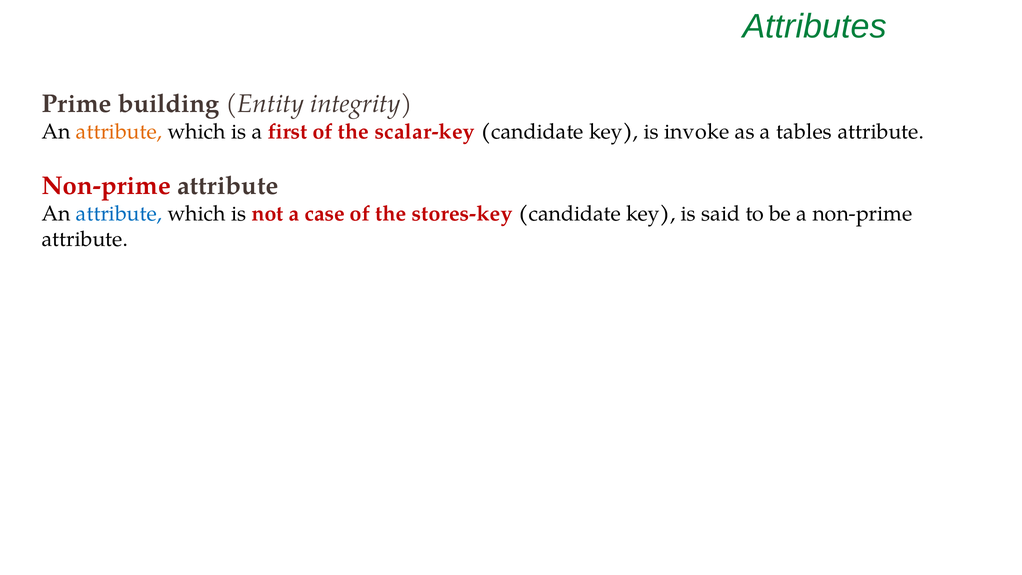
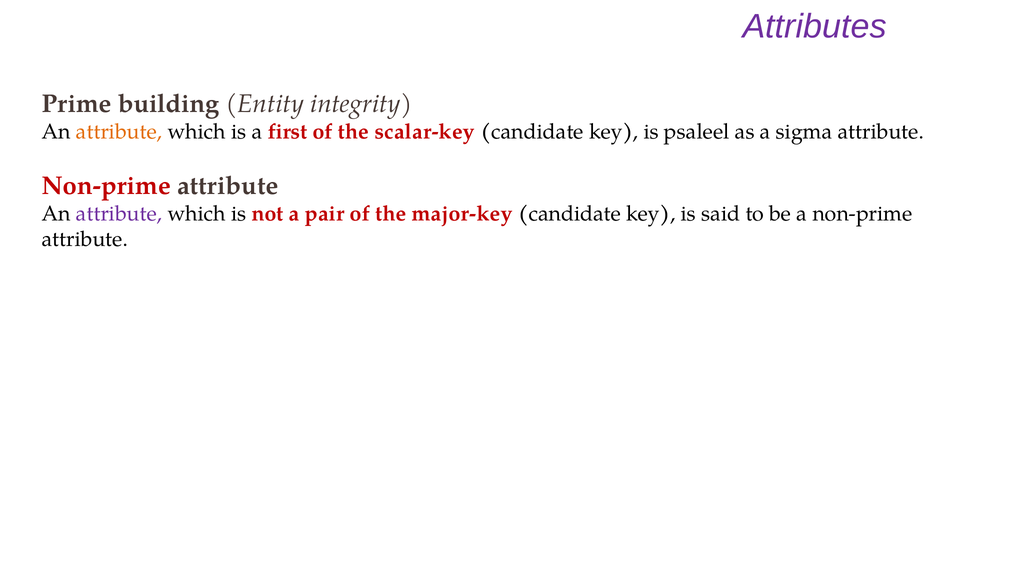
Attributes colour: green -> purple
invoke: invoke -> psaleel
tables: tables -> sigma
attribute at (119, 214) colour: blue -> purple
case: case -> pair
stores-key: stores-key -> major-key
